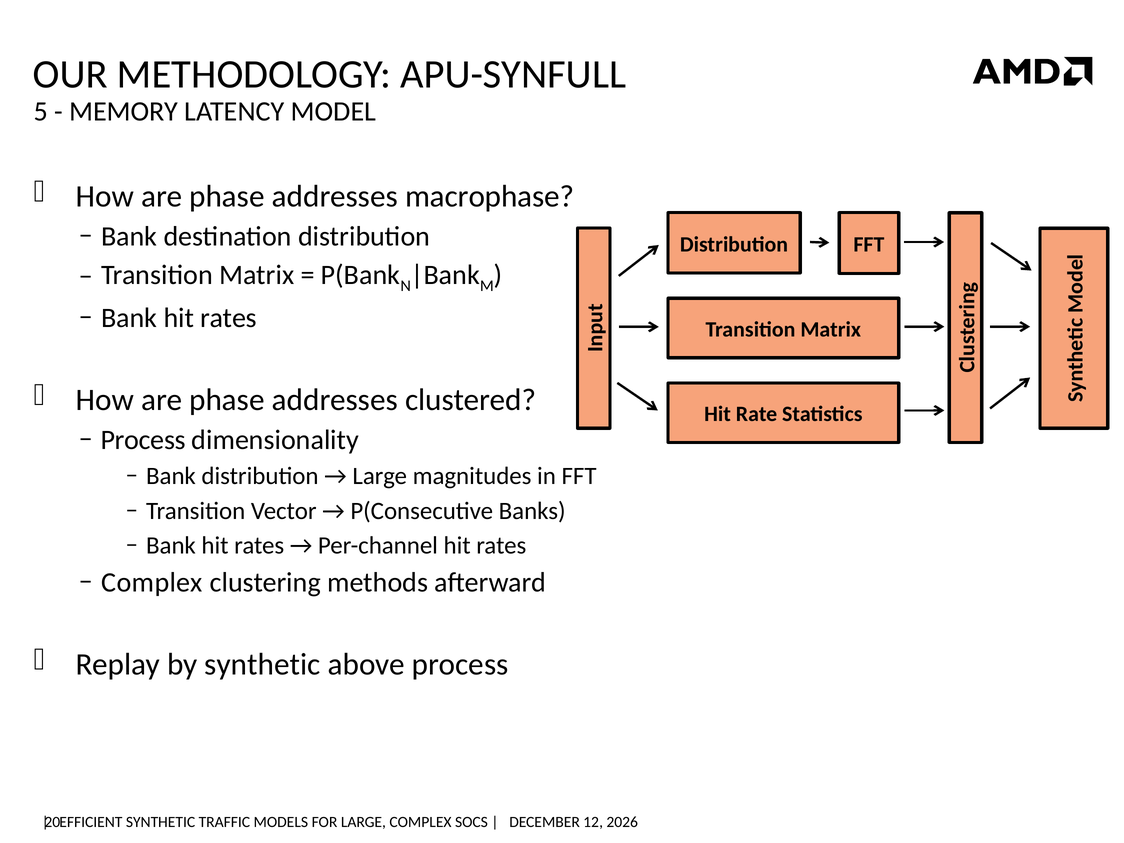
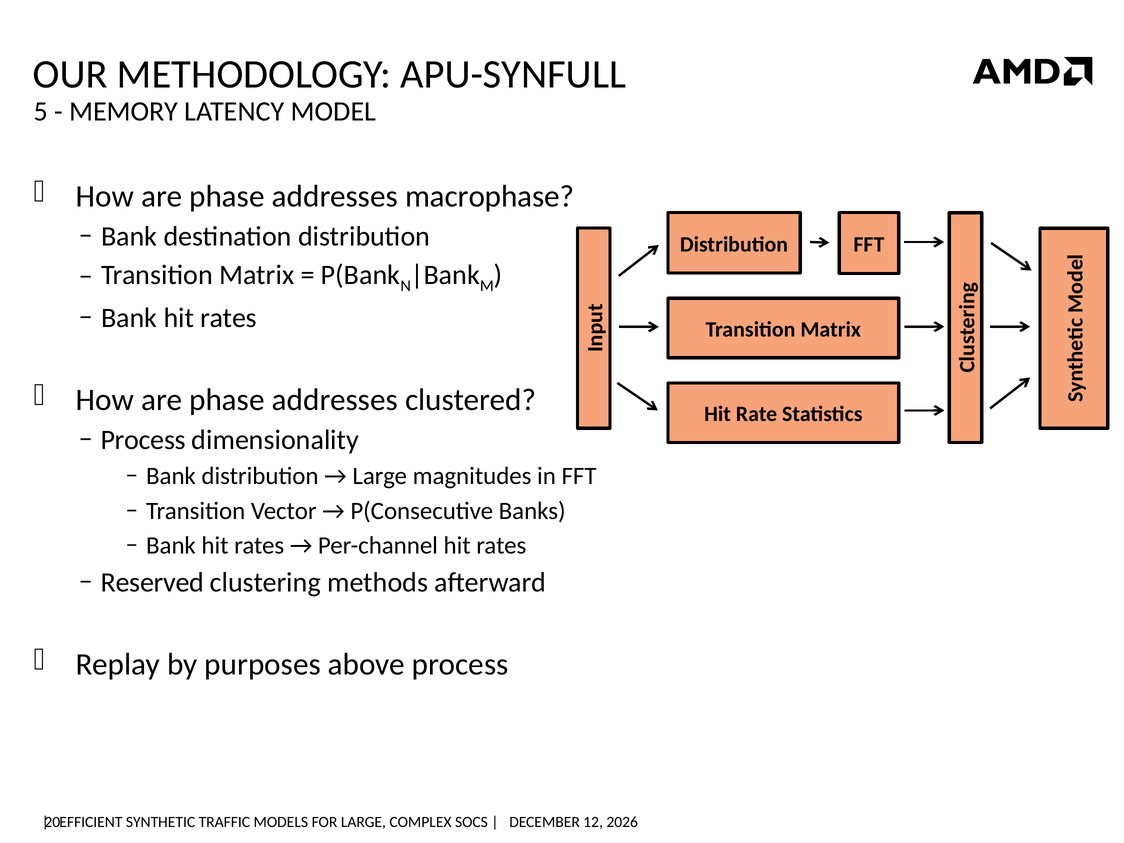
Complex at (152, 582): Complex -> Reserved
by synthetic: synthetic -> purposes
